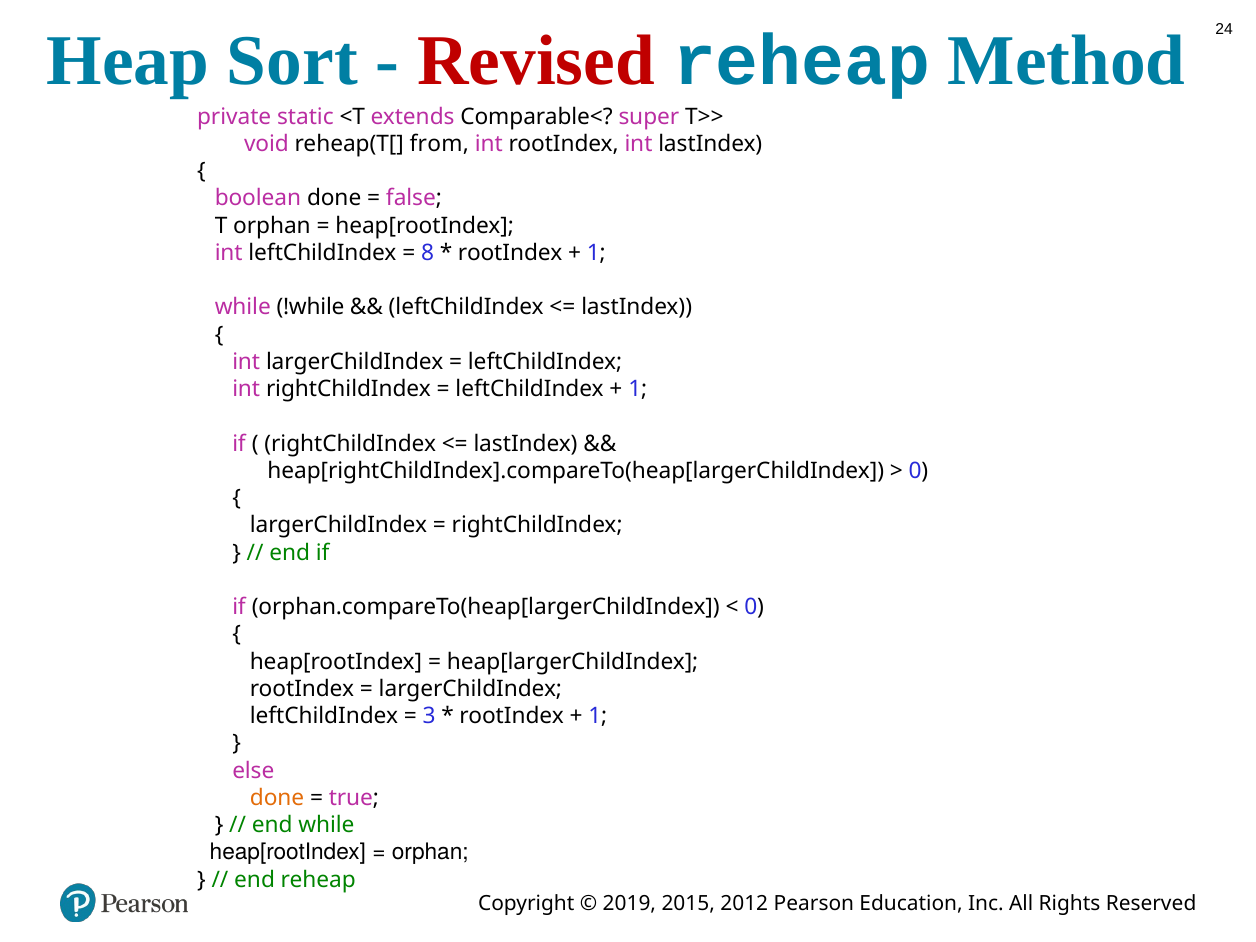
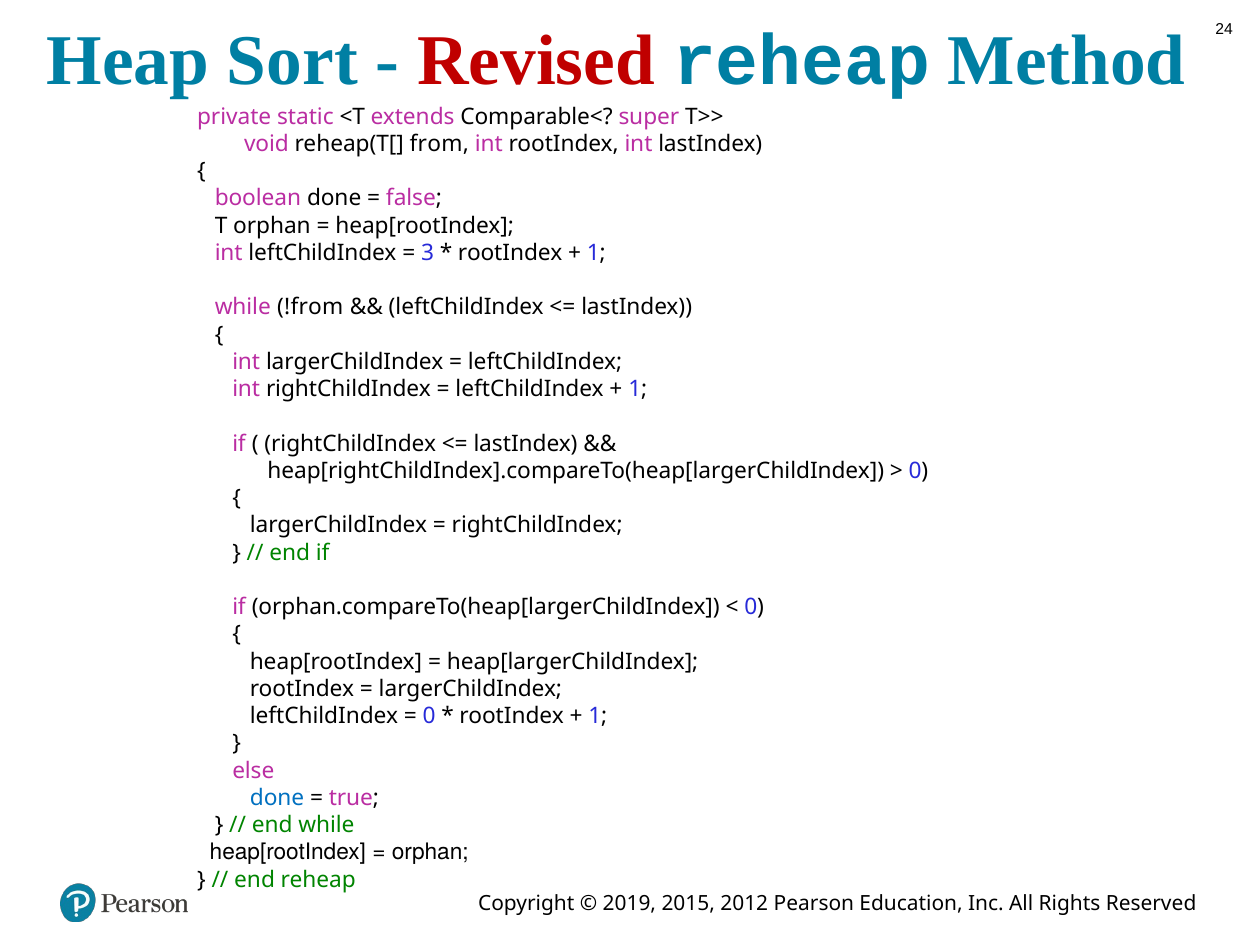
8: 8 -> 3
!while: !while -> !from
3 at (429, 716): 3 -> 0
done at (277, 798) colour: orange -> blue
